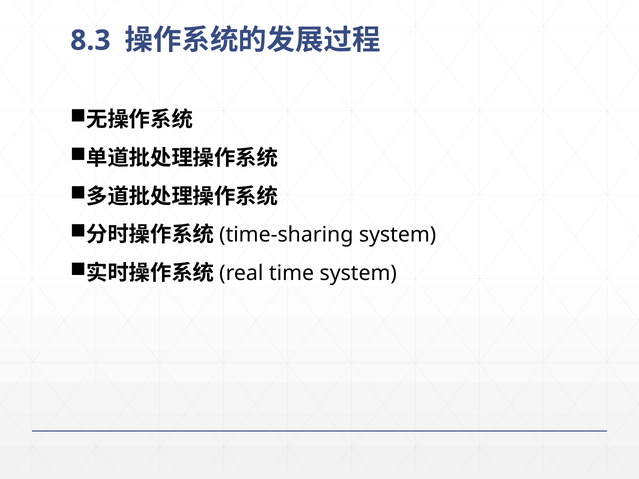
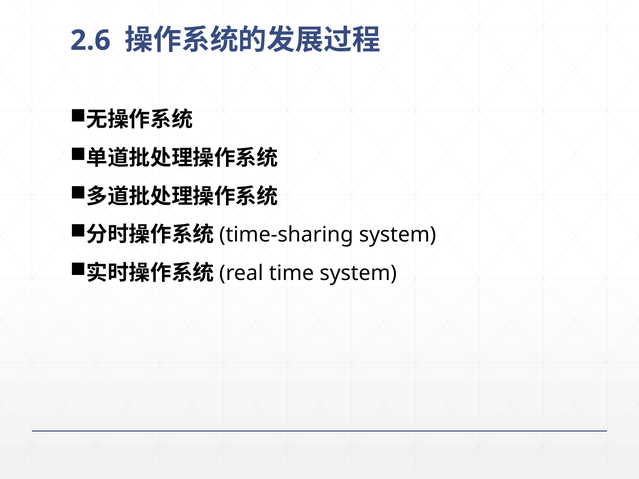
8.3: 8.3 -> 2.6
